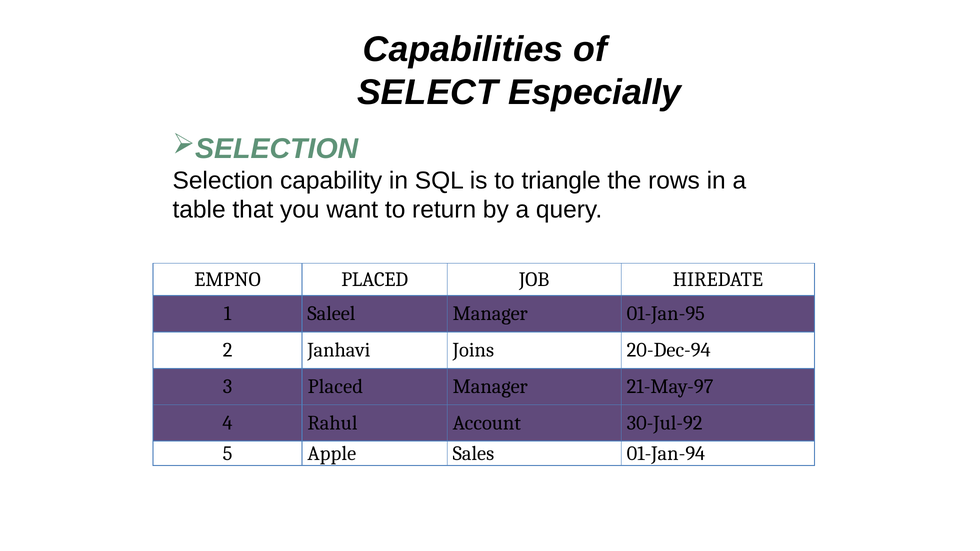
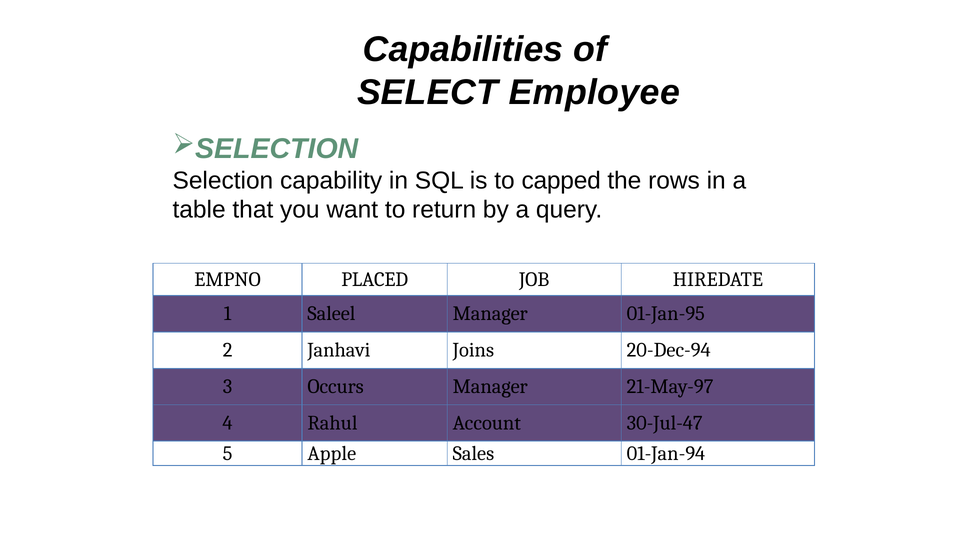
Especially: Especially -> Employee
triangle: triangle -> capped
3 Placed: Placed -> Occurs
30-Jul-92: 30-Jul-92 -> 30-Jul-47
